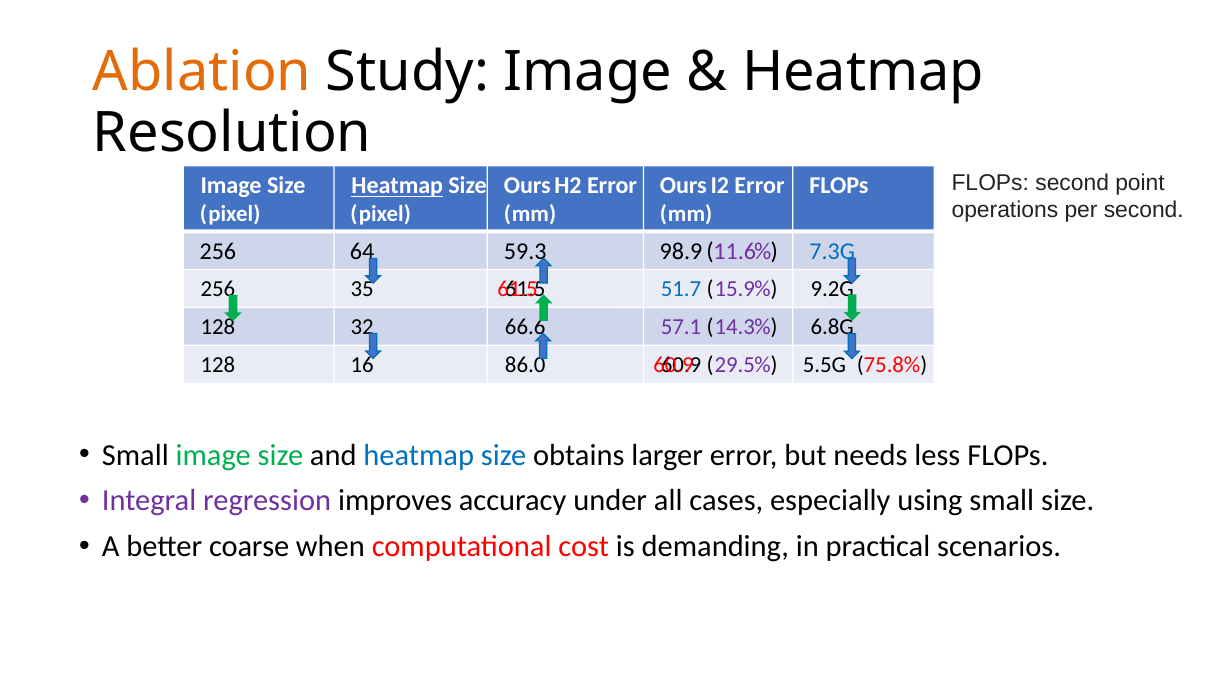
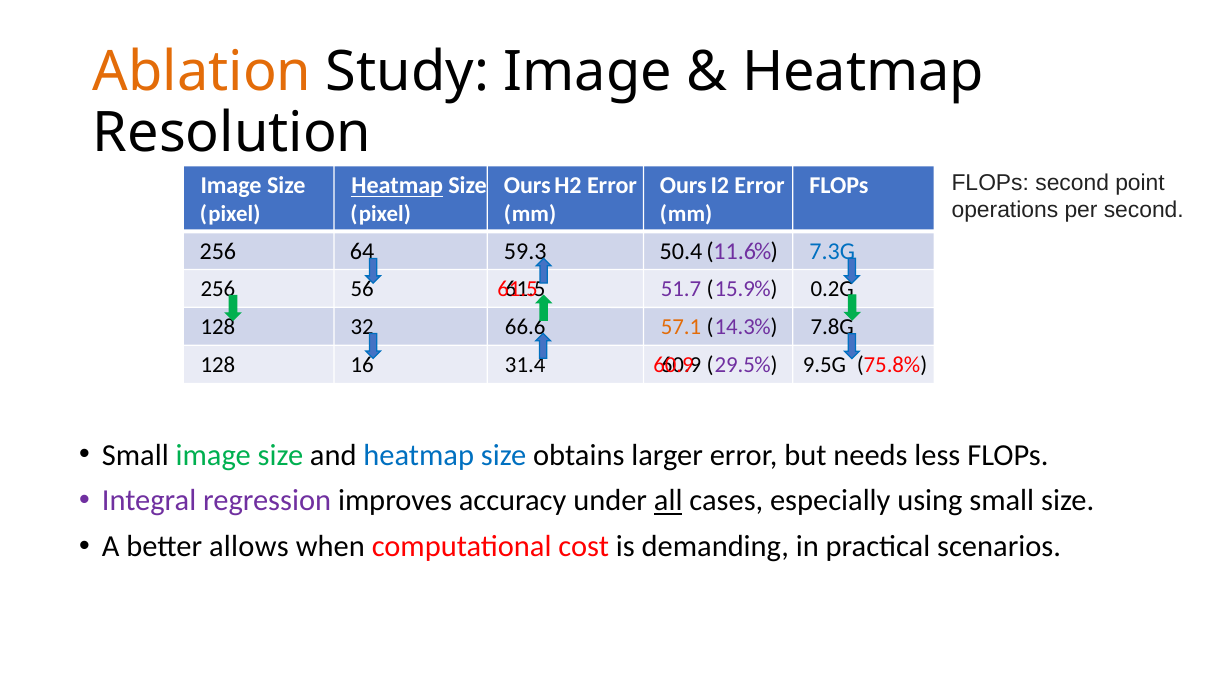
98.9: 98.9 -> 50.4
35: 35 -> 56
51.7 colour: blue -> purple
9.2G: 9.2G -> 0.2G
57.1 colour: purple -> orange
6.8G: 6.8G -> 7.8G
86.0: 86.0 -> 31.4
5.5G: 5.5G -> 9.5G
all underline: none -> present
coarse: coarse -> allows
